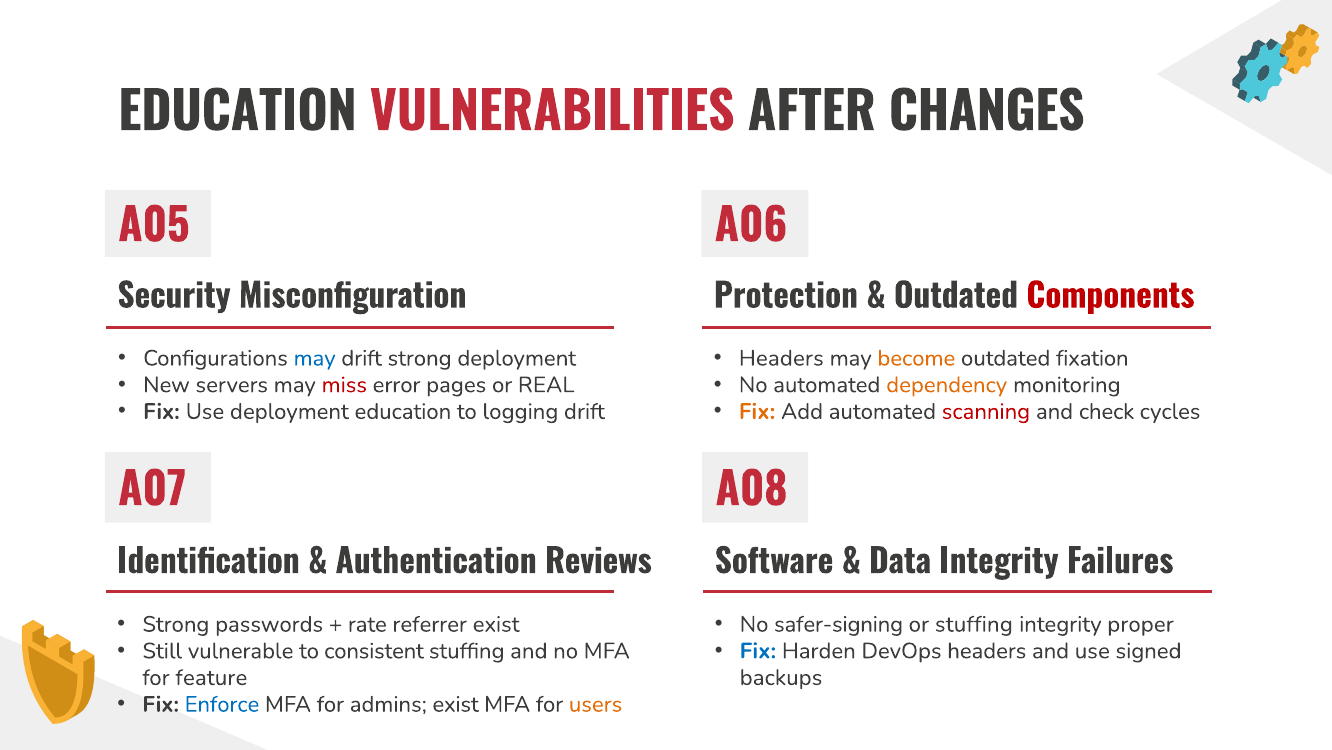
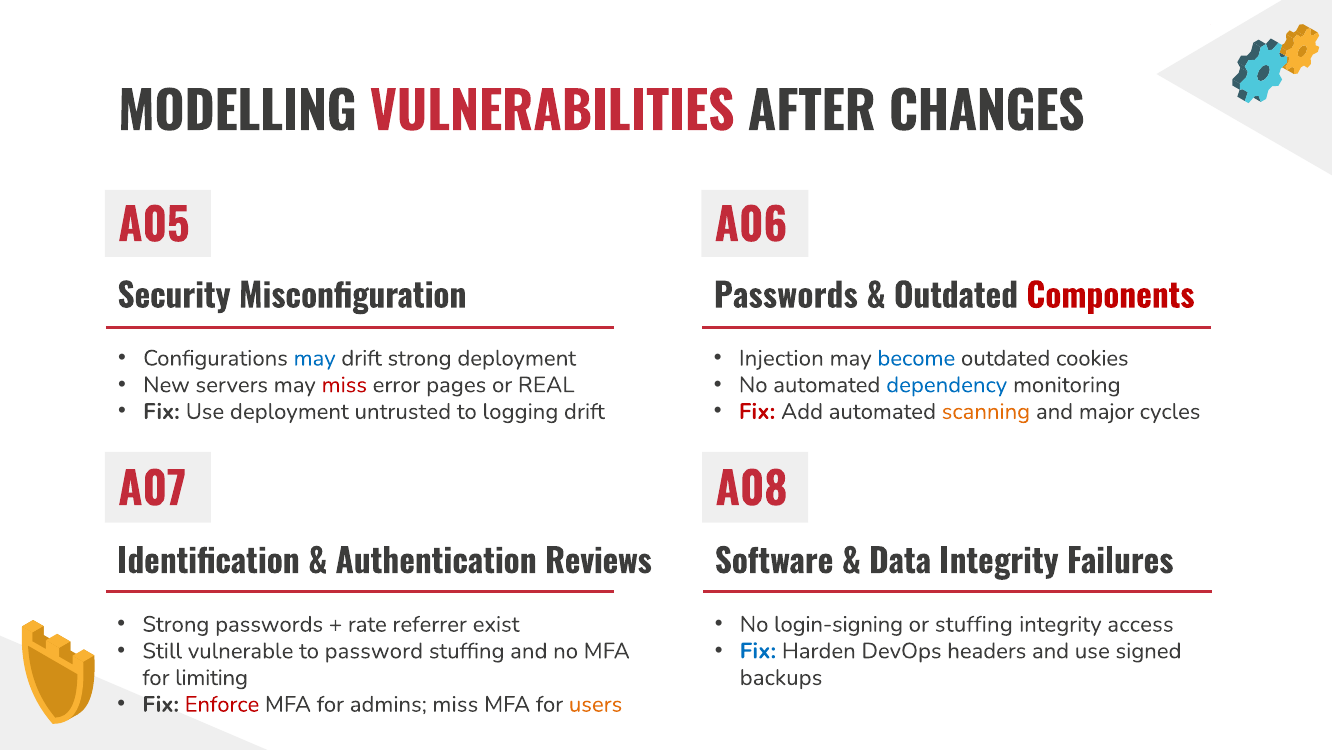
EDUCATION at (237, 113): EDUCATION -> MODELLING
Protection at (786, 296): Protection -> Passwords
Headers at (781, 358): Headers -> Injection
become colour: orange -> blue
fixation: fixation -> cookies
dependency colour: orange -> blue
deployment education: education -> untrusted
Fix at (757, 411) colour: orange -> red
scanning colour: red -> orange
check: check -> major
safer-signing: safer-signing -> login-signing
proper: proper -> access
consistent: consistent -> password
feature: feature -> limiting
Enforce colour: blue -> red
admins exist: exist -> miss
